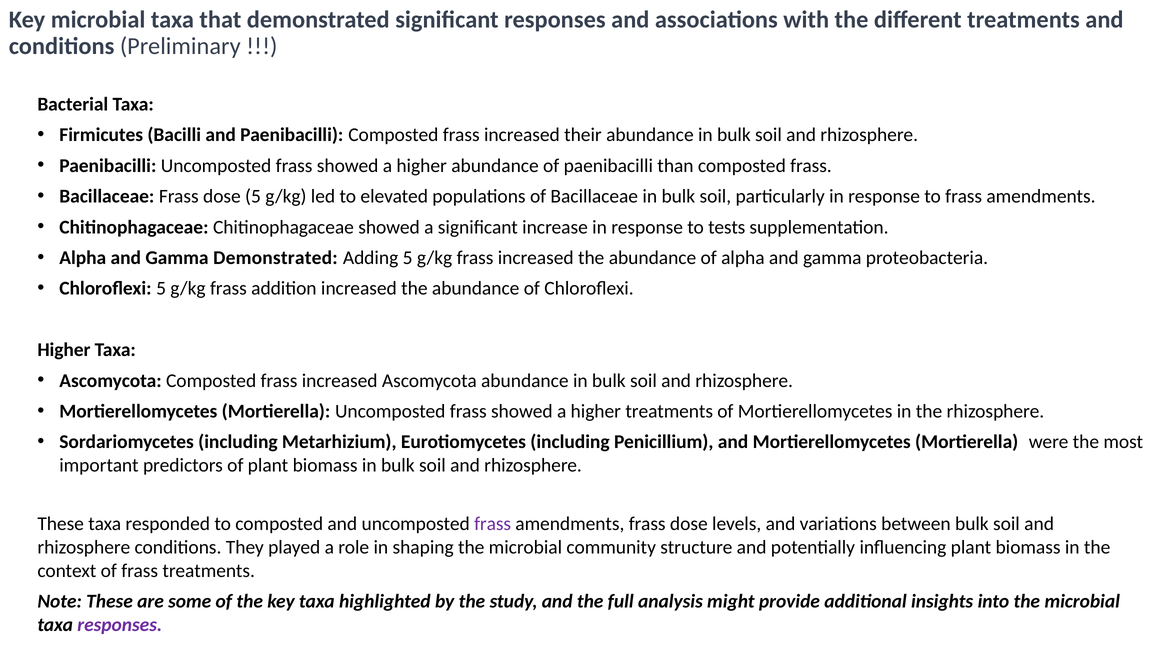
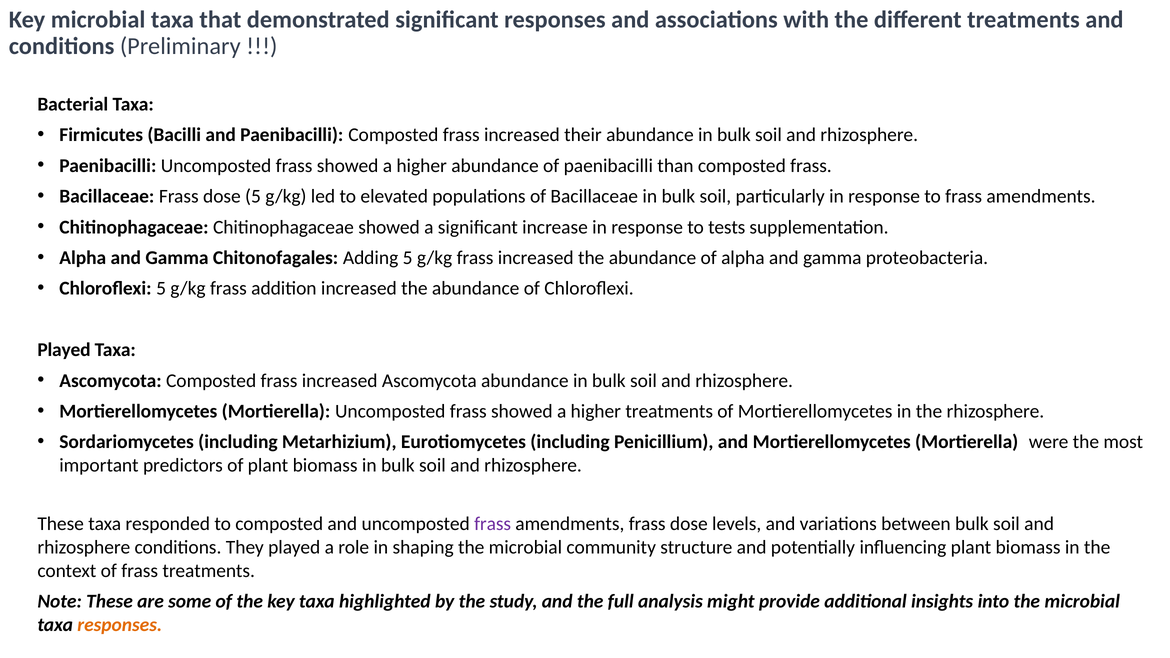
Gamma Demonstrated: Demonstrated -> Chitonofagales
Higher at (64, 350): Higher -> Played
responses at (120, 625) colour: purple -> orange
